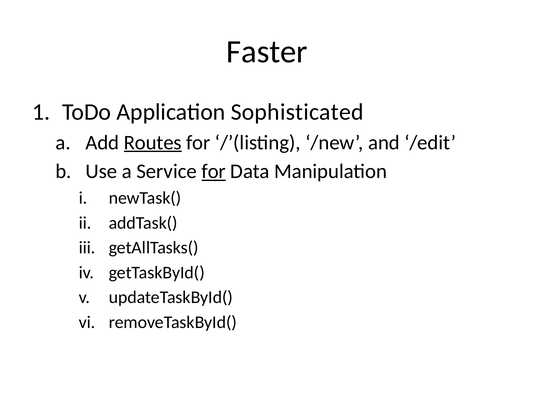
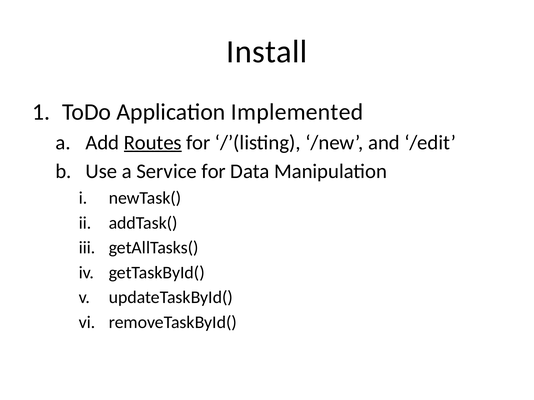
Faster: Faster -> Install
Sophisticated: Sophisticated -> Implemented
for at (214, 172) underline: present -> none
